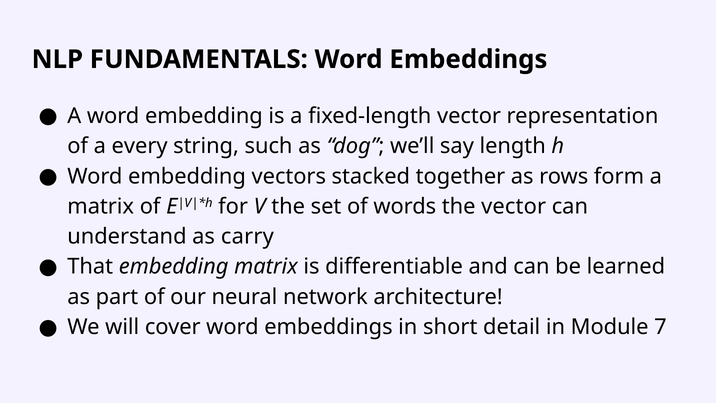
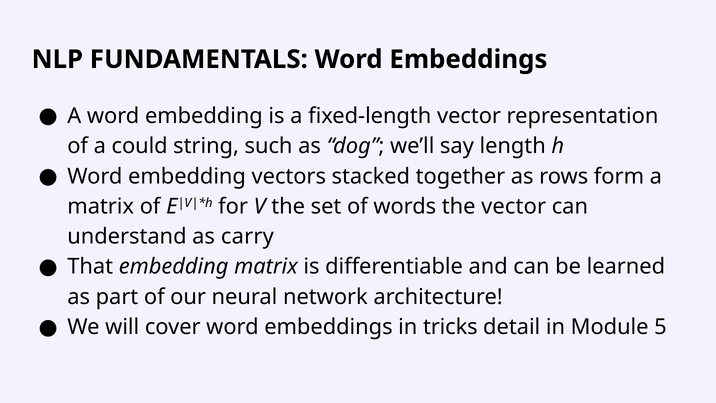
every: every -> could
short: short -> tricks
7: 7 -> 5
